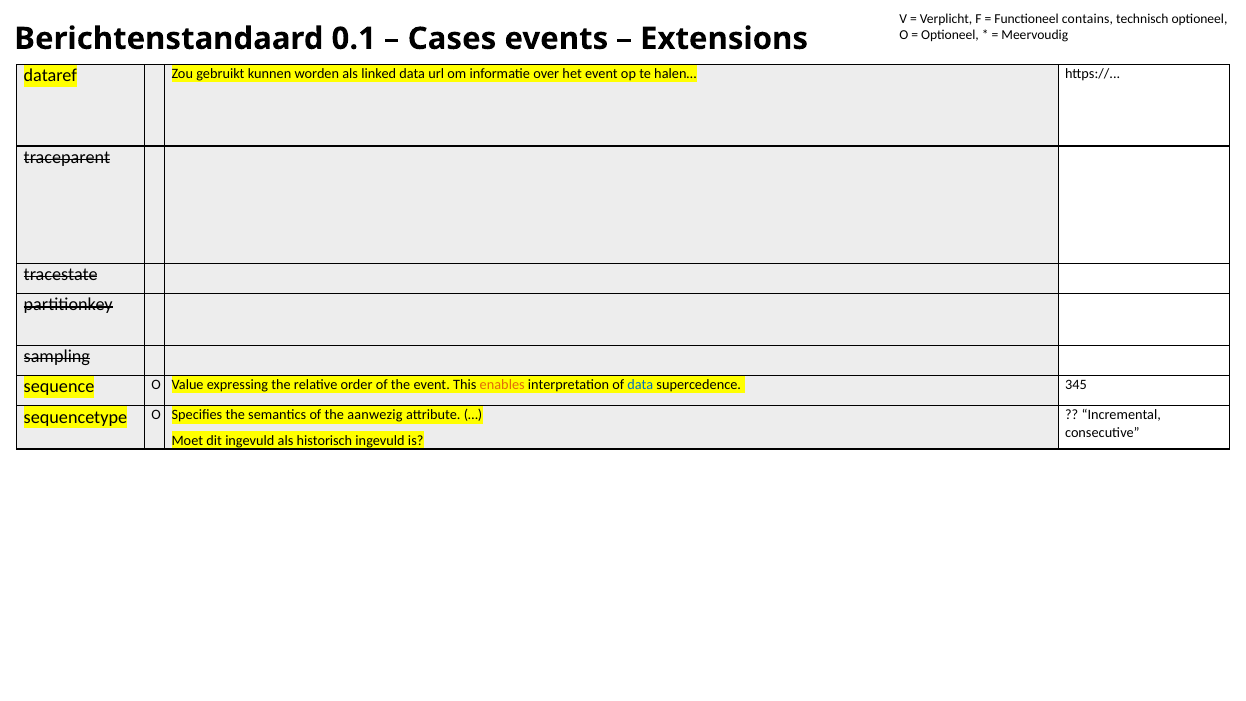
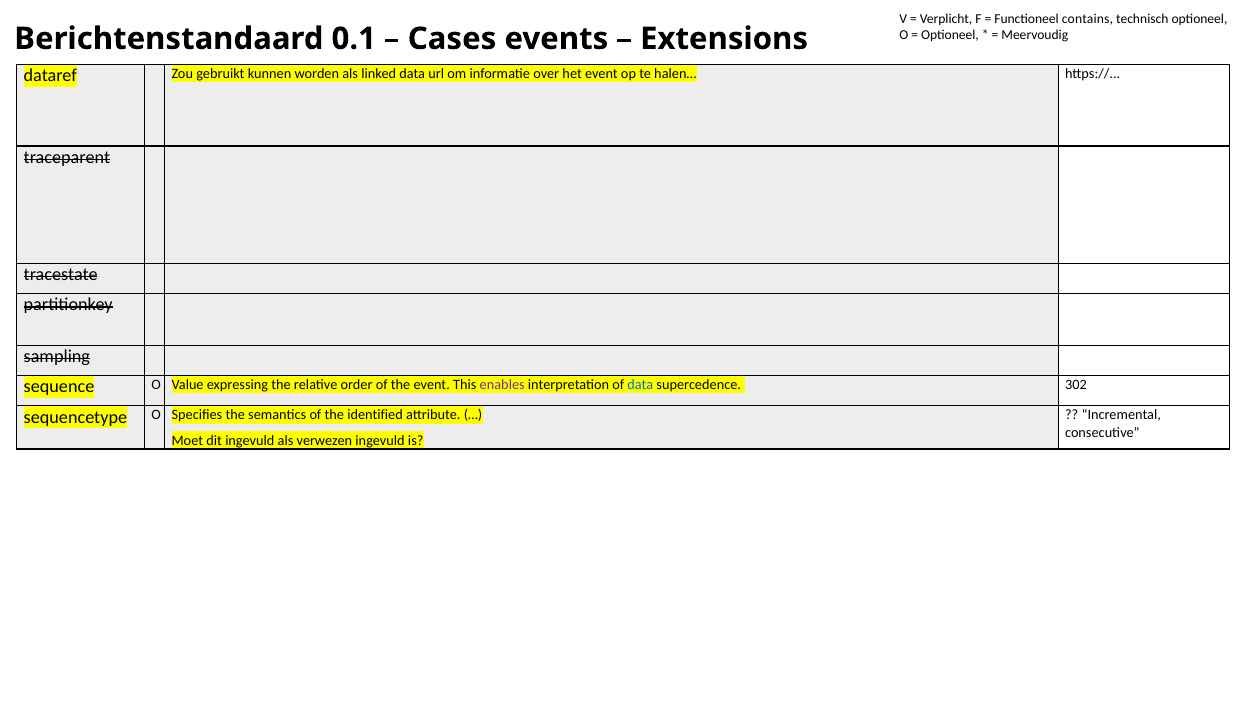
enables colour: orange -> purple
345: 345 -> 302
aanwezig: aanwezig -> identified
historisch: historisch -> verwezen
